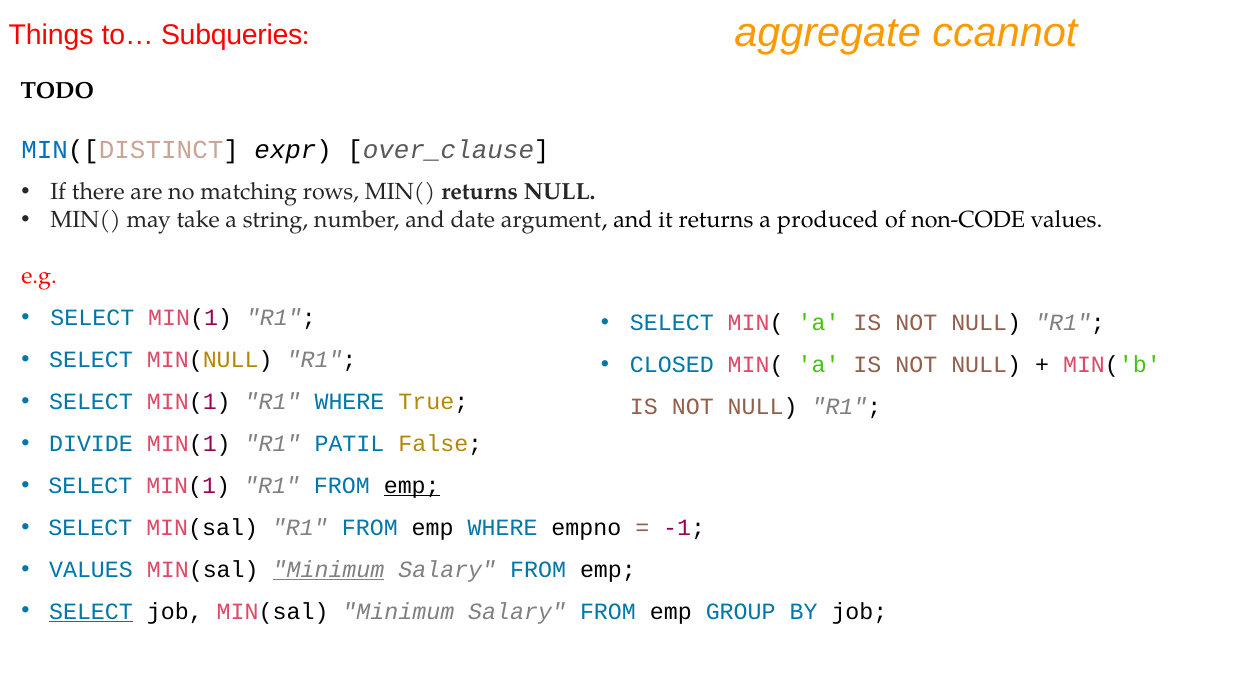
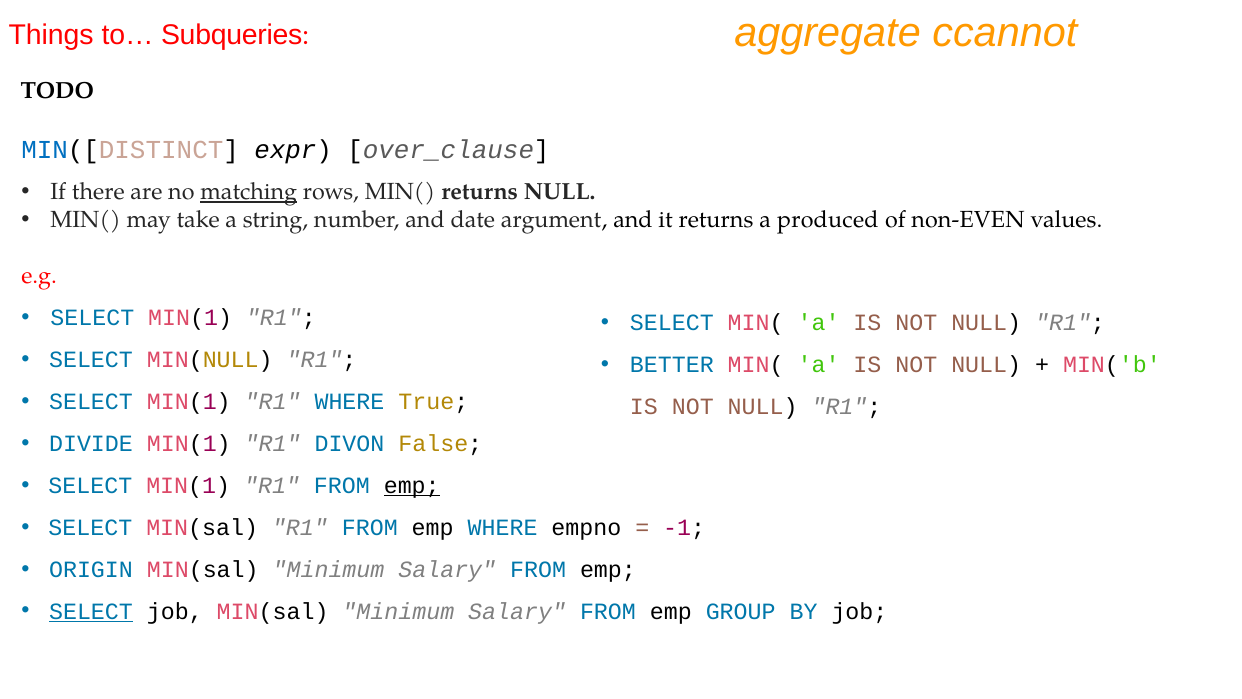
matching underline: none -> present
non-CODE: non-CODE -> non-EVEN
CLOSED: CLOSED -> BETTER
PATIL: PATIL -> DIVON
VALUES at (91, 569): VALUES -> ORIGIN
Minimum at (329, 569) underline: present -> none
